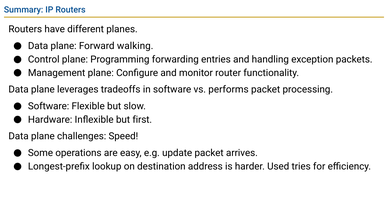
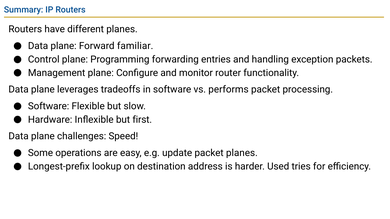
walking: walking -> familiar
packet arrives: arrives -> planes
